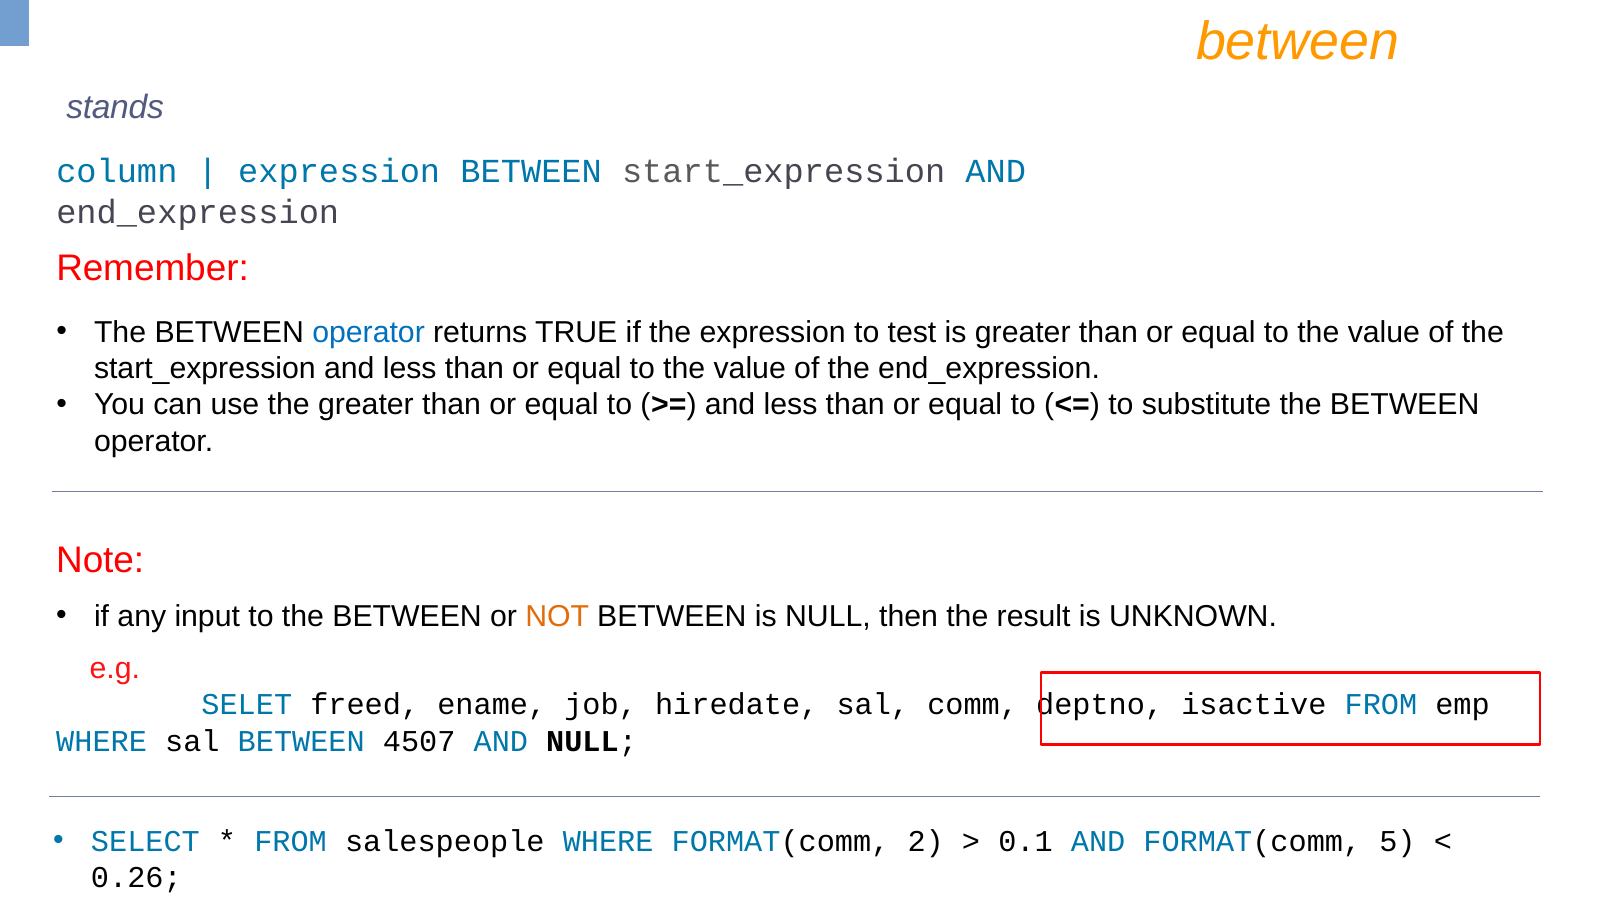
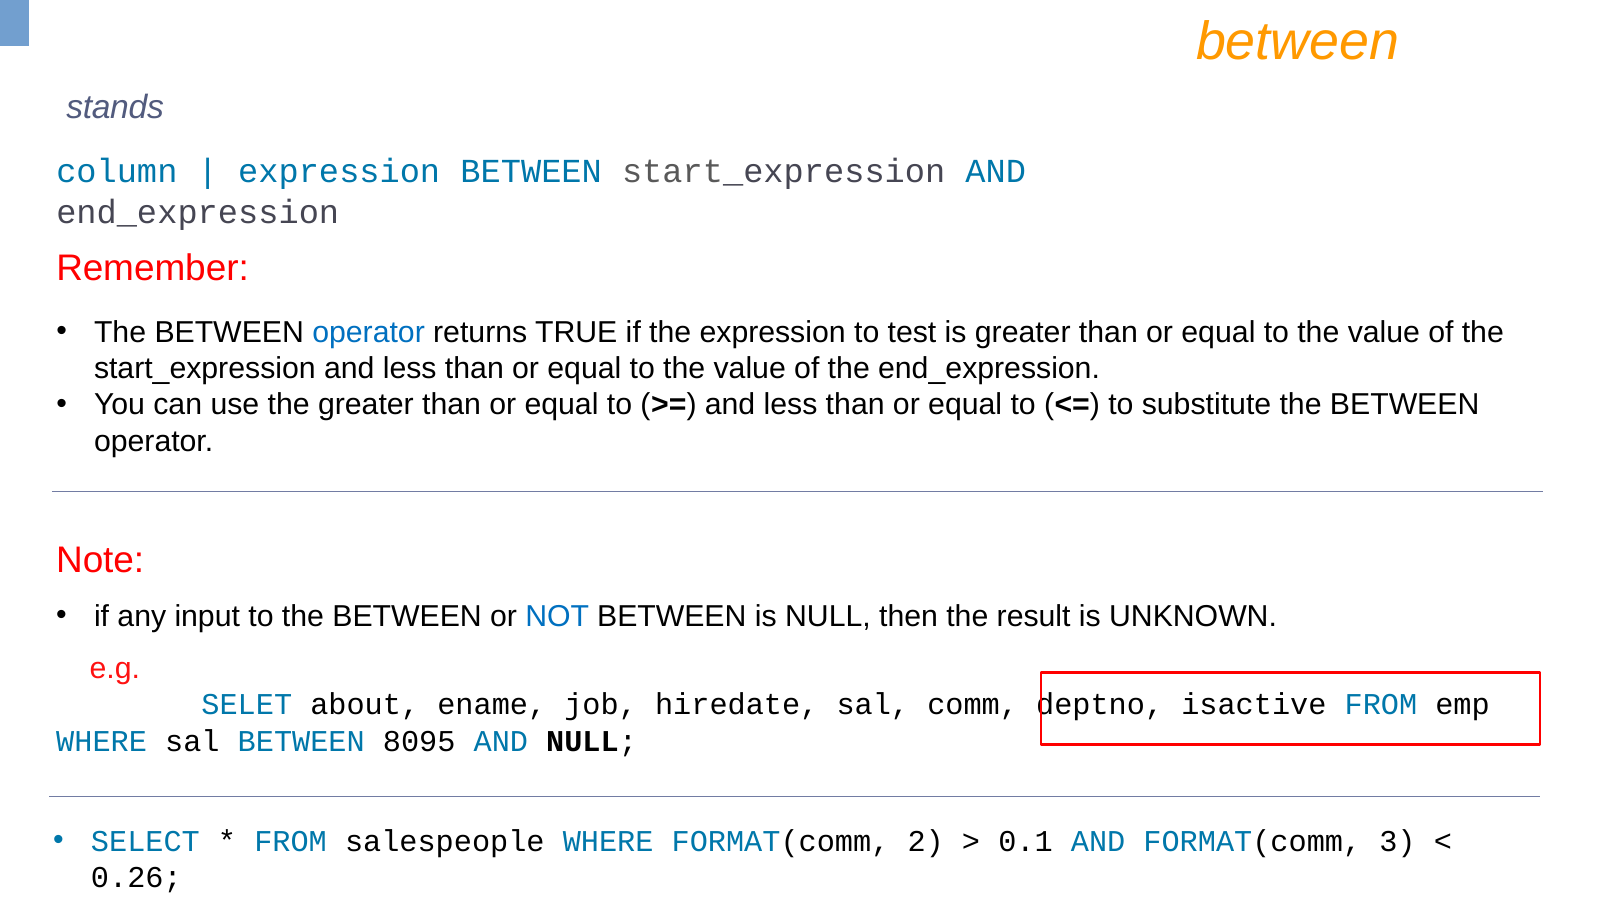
NOT colour: orange -> blue
freed: freed -> about
4507: 4507 -> 8095
5: 5 -> 3
